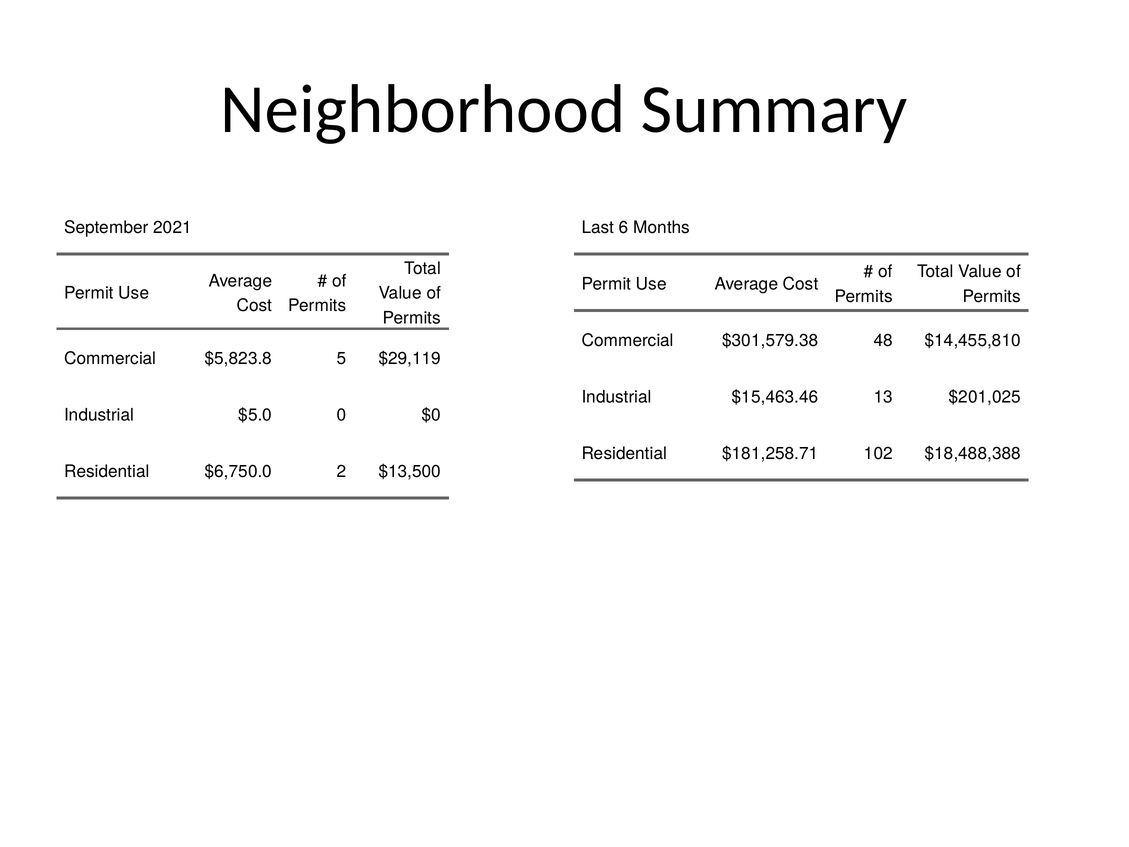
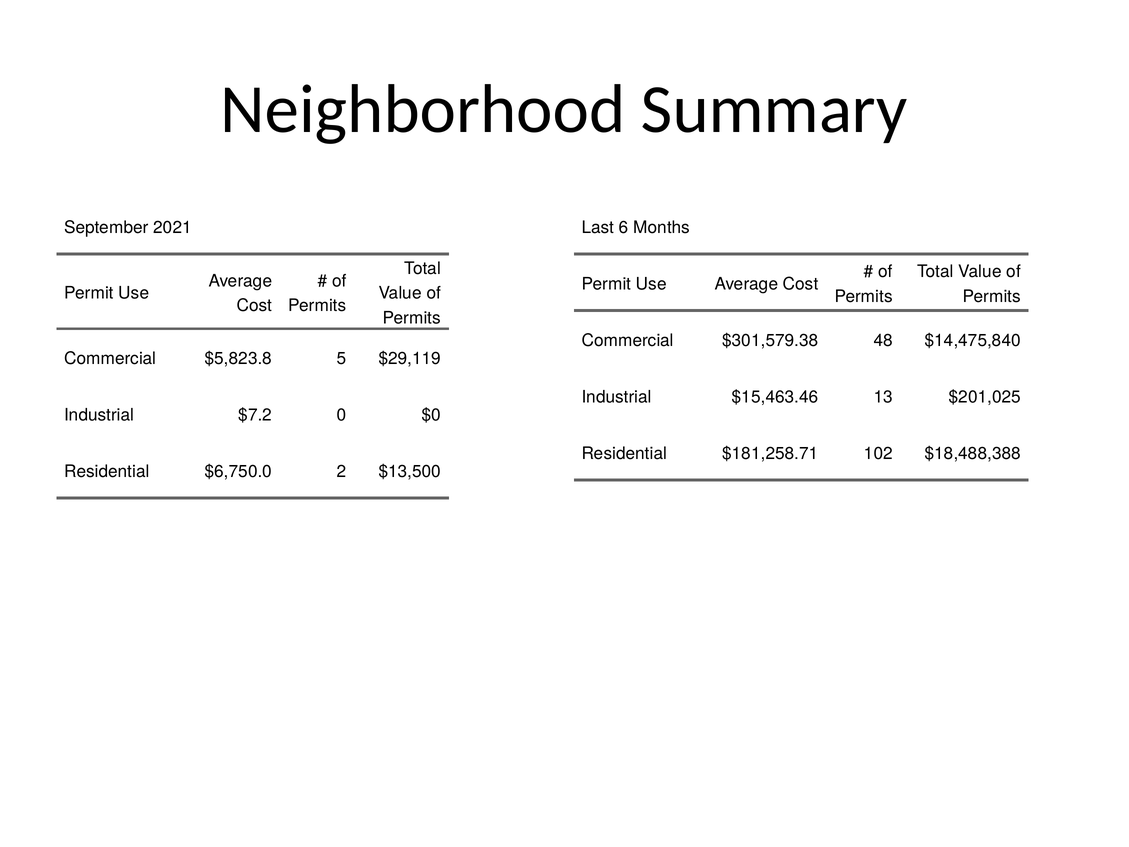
$14,455,810: $14,455,810 -> $14,475,840
$5.0: $5.0 -> $7.2
